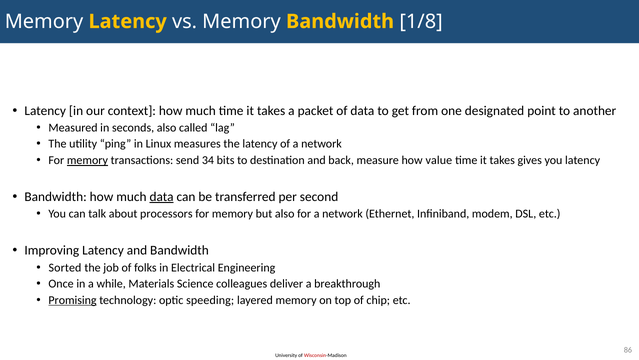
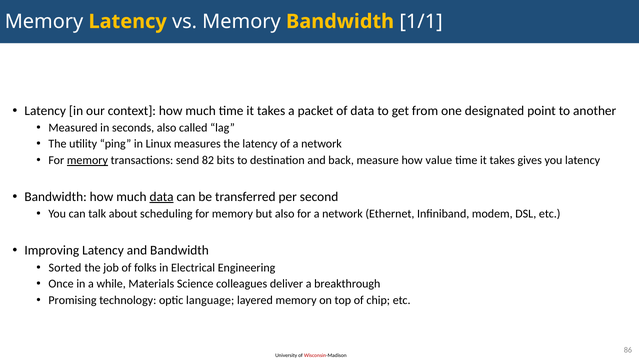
1/8: 1/8 -> 1/1
34: 34 -> 82
processors: processors -> scheduling
Promising underline: present -> none
speeding: speeding -> language
